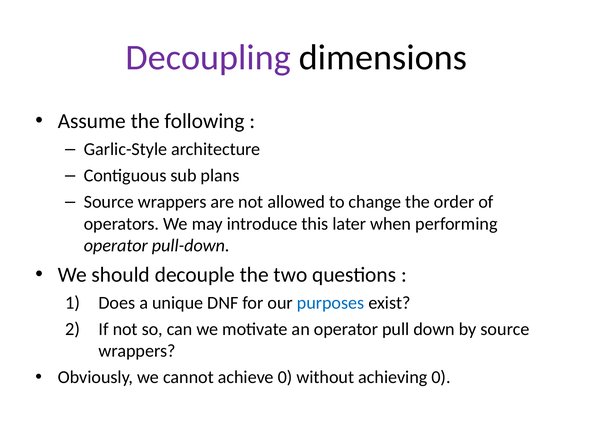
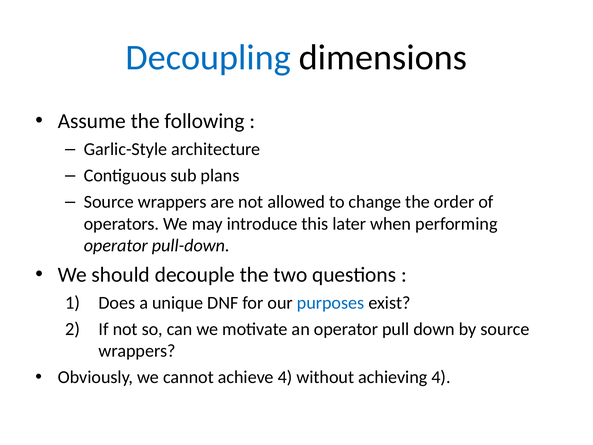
Decoupling colour: purple -> blue
achieve 0: 0 -> 4
achieving 0: 0 -> 4
